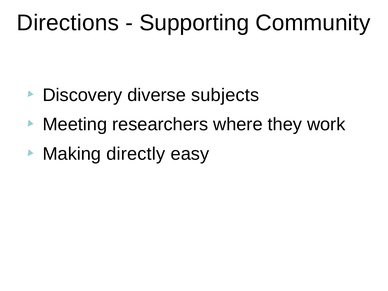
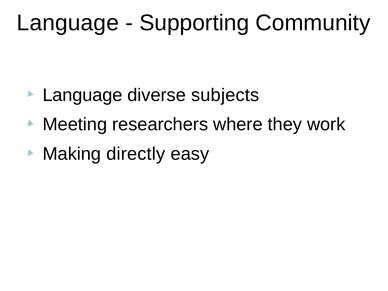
Directions at (68, 23): Directions -> Language
Discovery at (82, 95): Discovery -> Language
